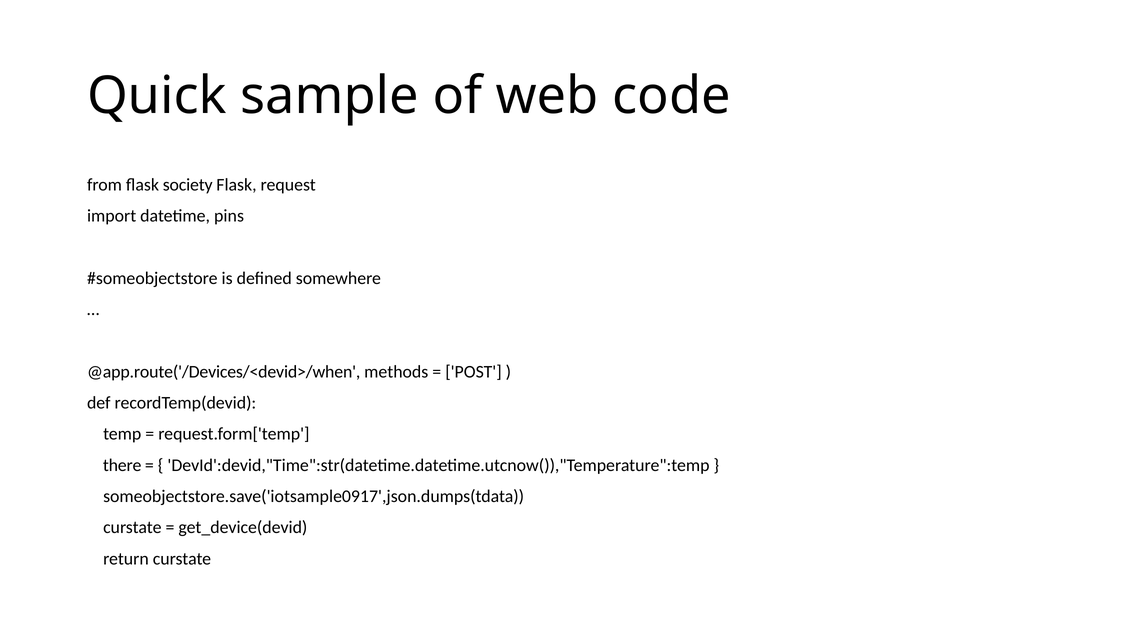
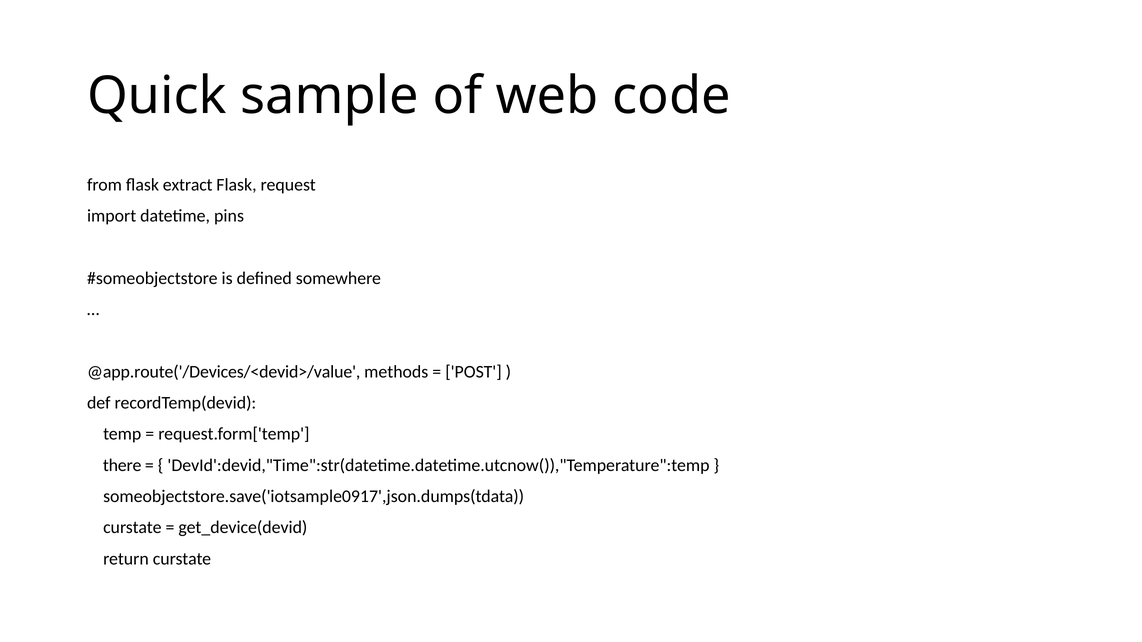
society: society -> extract
@app.route('/Devices/<devid>/when: @app.route('/Devices/<devid>/when -> @app.route('/Devices/<devid>/value
